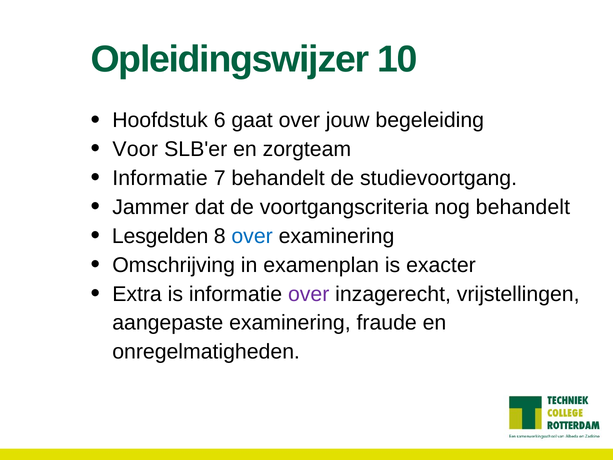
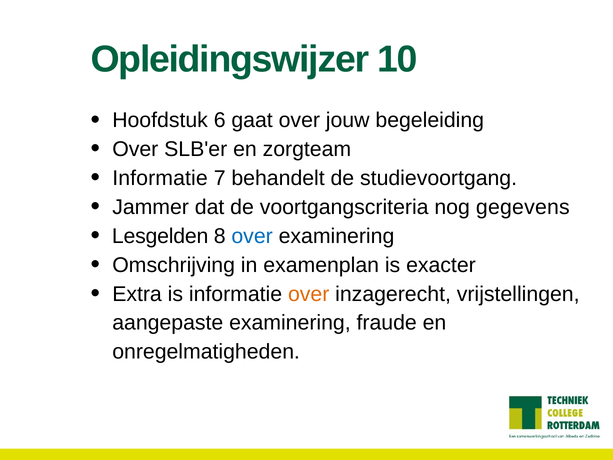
Voor at (135, 149): Voor -> Over
nog behandelt: behandelt -> gegevens
over at (309, 294) colour: purple -> orange
